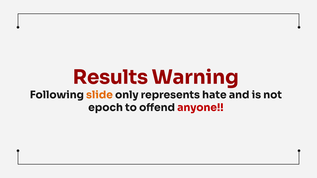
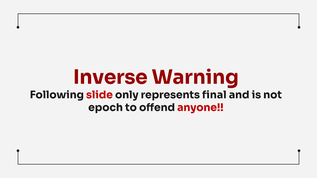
Results: Results -> Inverse
slide colour: orange -> red
hate: hate -> final
